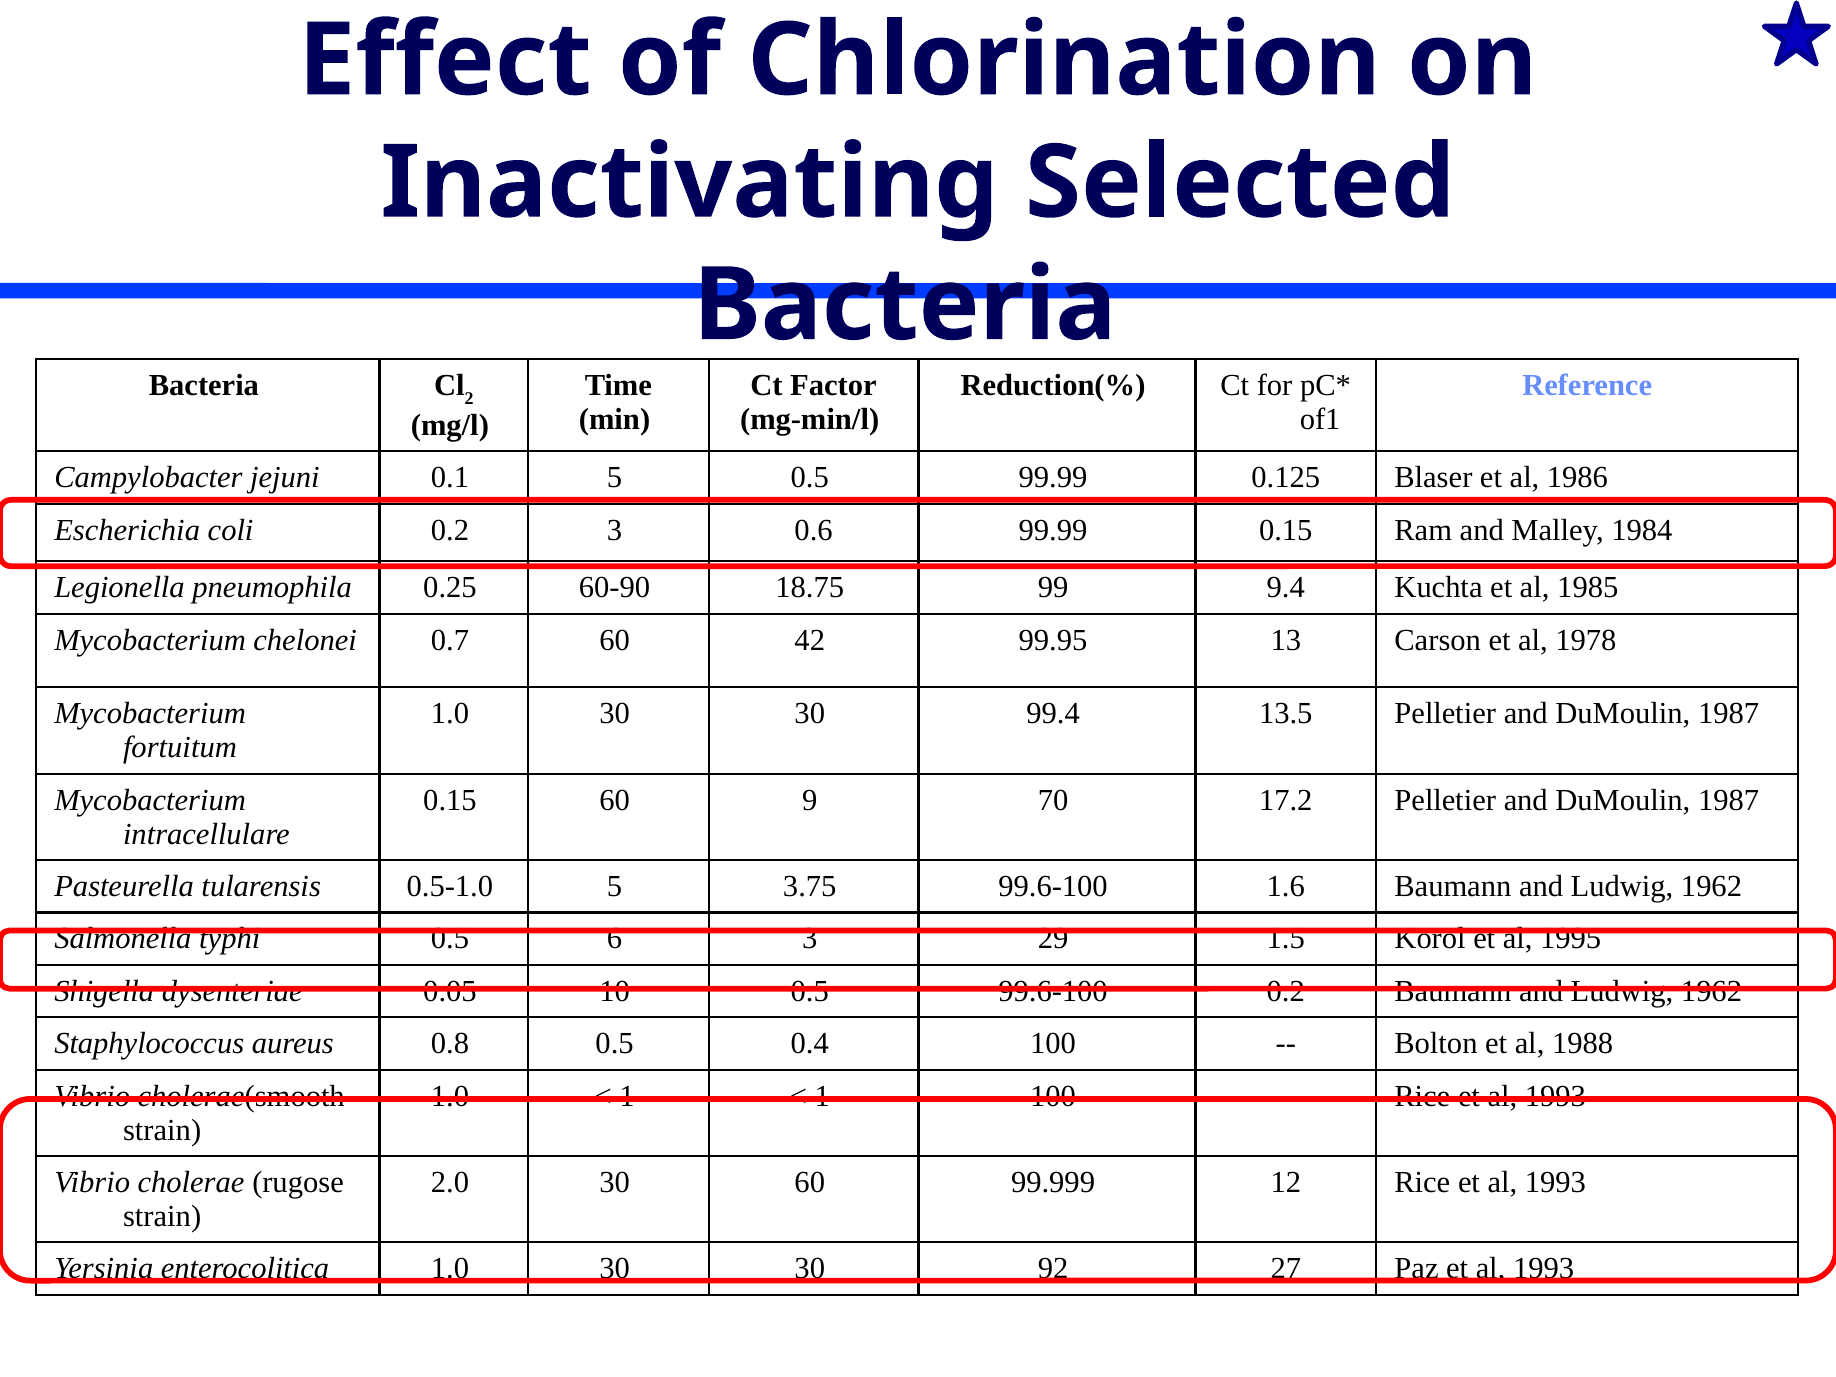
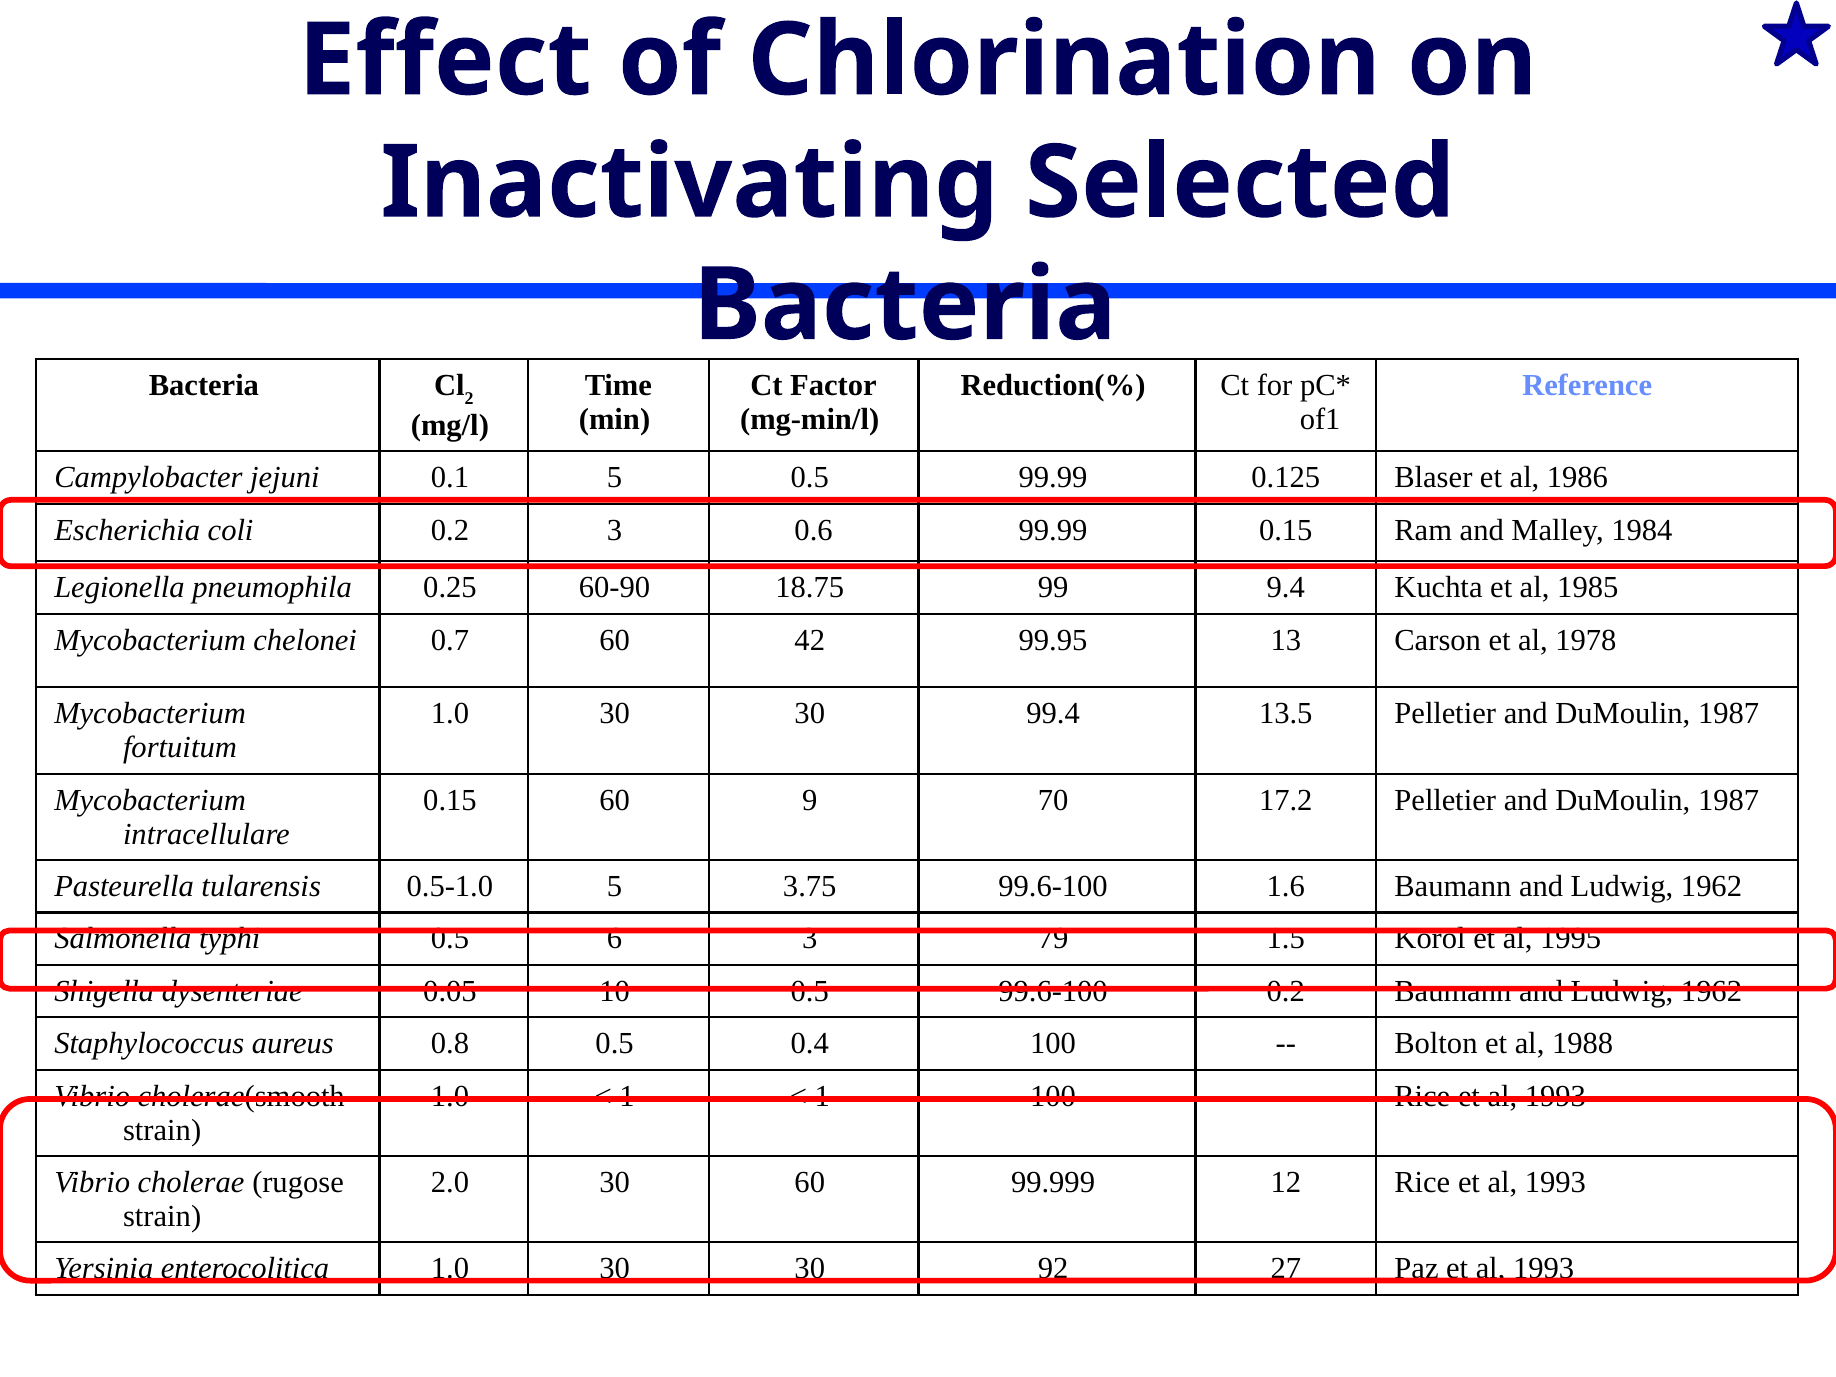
29: 29 -> 79
